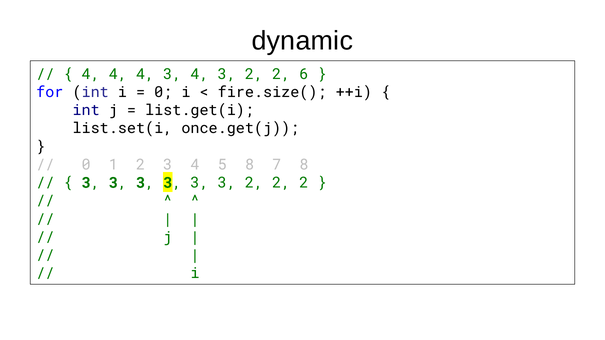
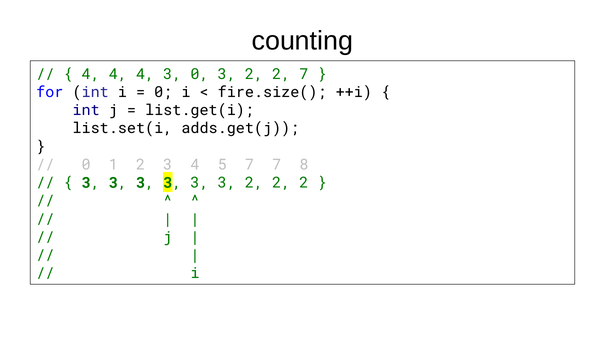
dynamic: dynamic -> counting
4 3 4: 4 -> 0
2 6: 6 -> 7
once.get(j: once.get(j -> adds.get(j
5 8: 8 -> 7
